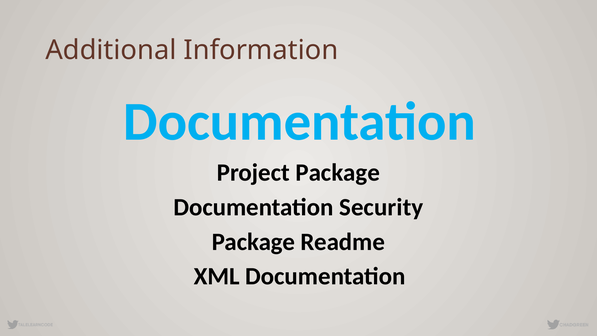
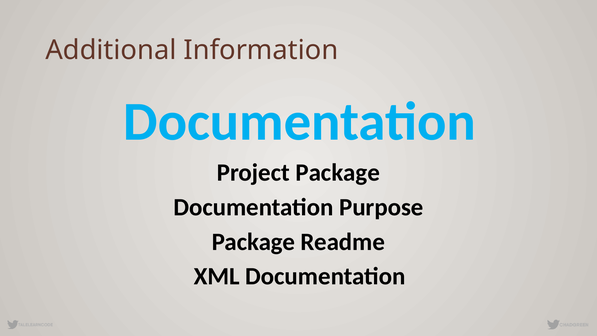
Security: Security -> Purpose
